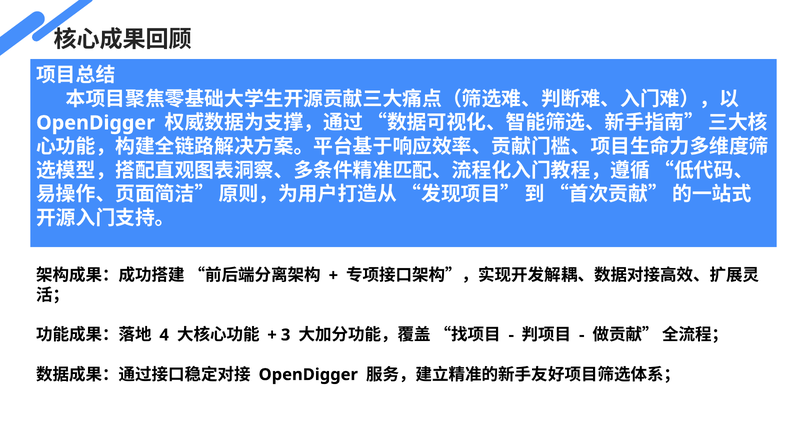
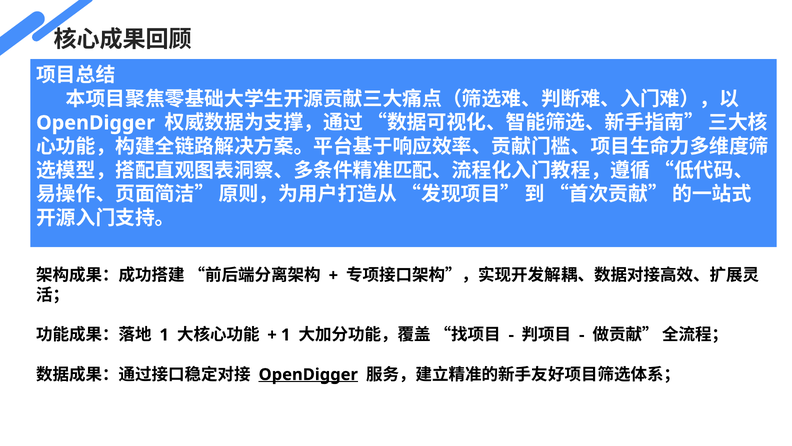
4 at (164, 335): 4 -> 1
3 at (286, 335): 3 -> 1
OpenDigger at (308, 374) underline: none -> present
